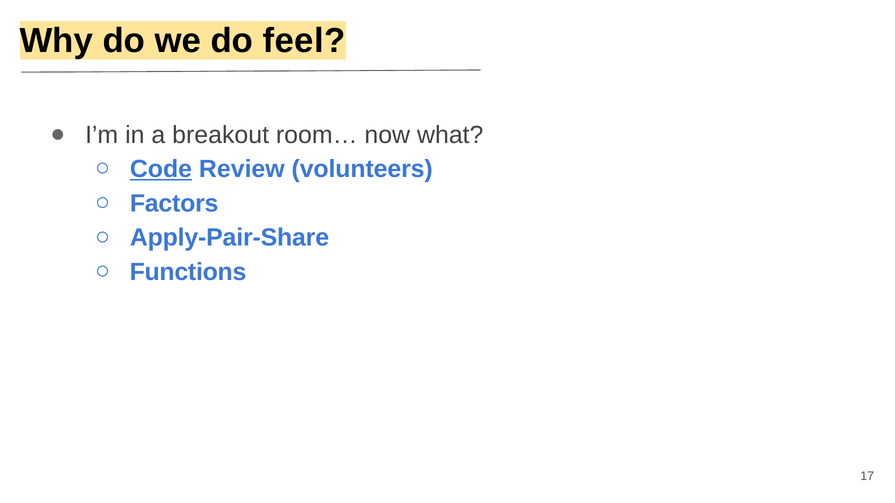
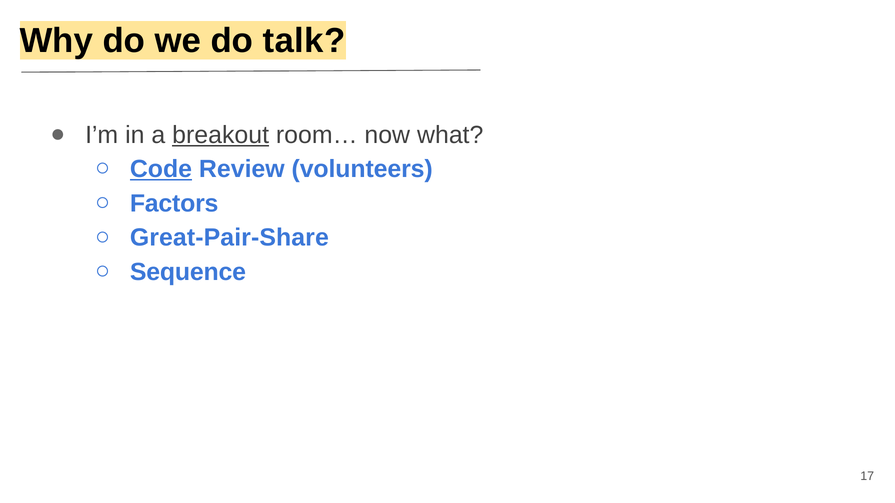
feel: feel -> talk
breakout underline: none -> present
Apply-Pair-Share: Apply-Pair-Share -> Great-Pair-Share
Functions: Functions -> Sequence
